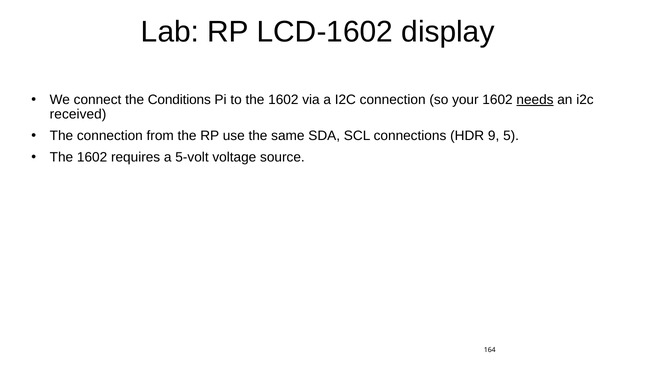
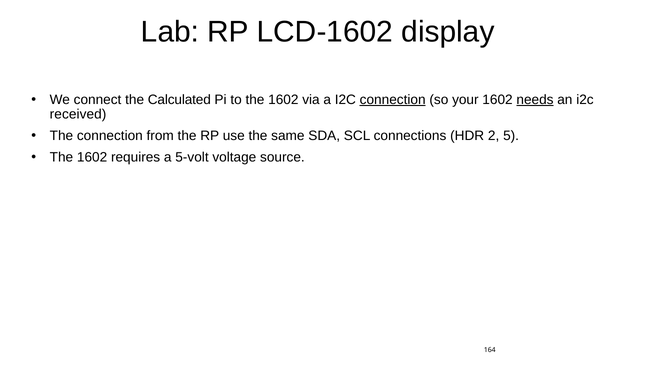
Conditions: Conditions -> Calculated
connection at (393, 100) underline: none -> present
9: 9 -> 2
